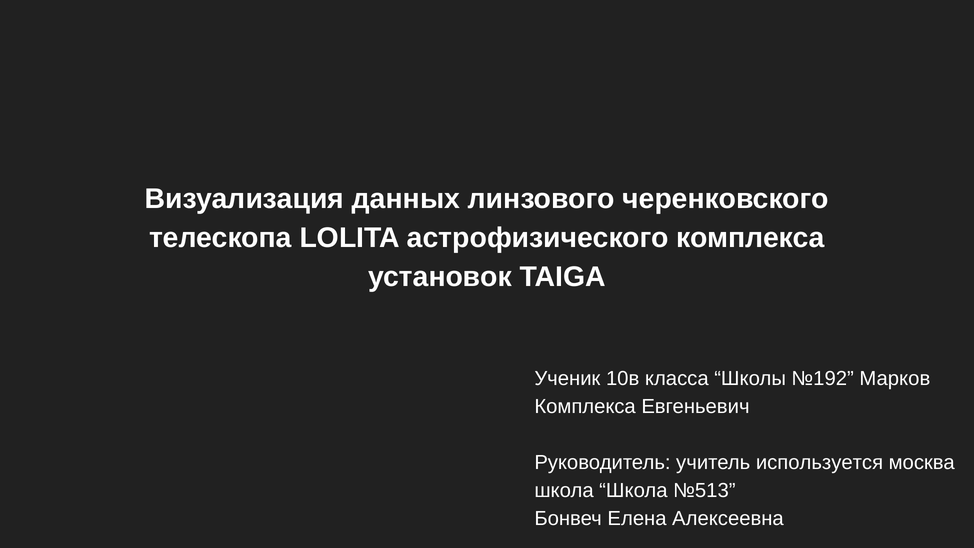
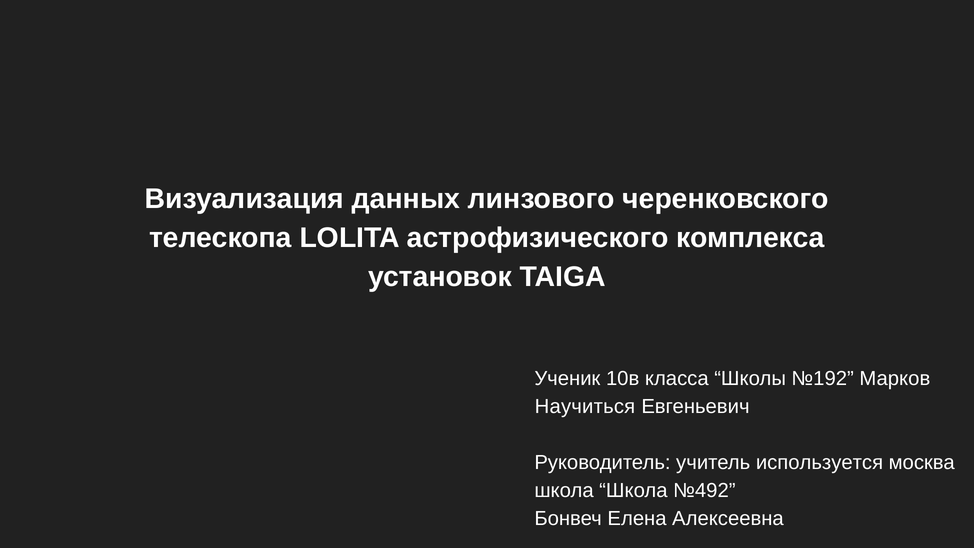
Комплекса at (585, 406): Комплекса -> Научиться
№513: №513 -> №492
